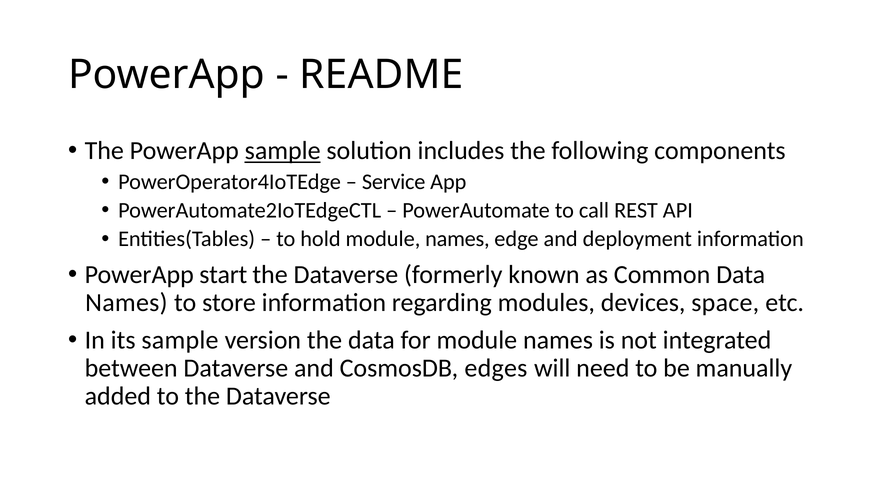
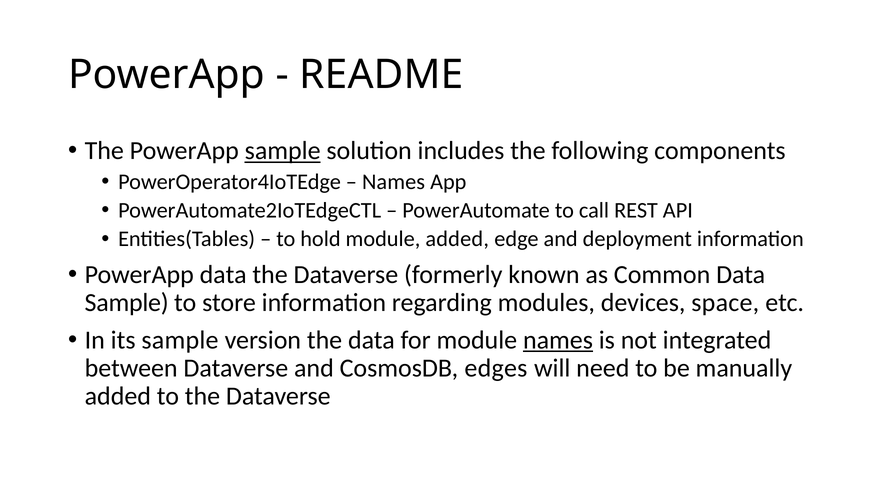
Service at (394, 182): Service -> Names
hold module names: names -> added
PowerApp start: start -> data
Names at (126, 302): Names -> Sample
names at (558, 340) underline: none -> present
